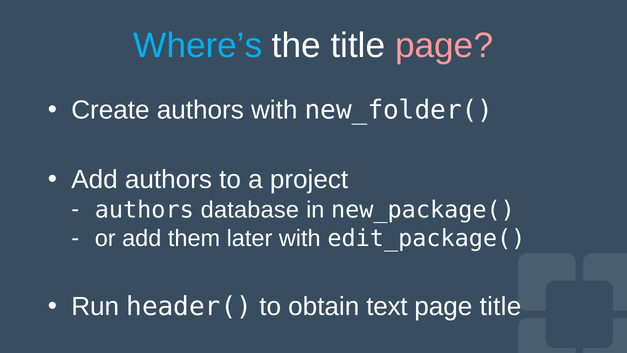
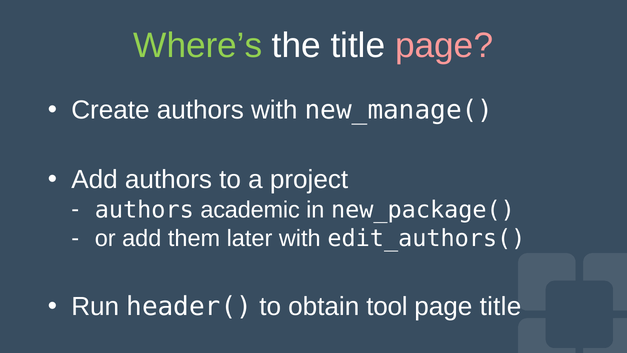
Where’s colour: light blue -> light green
new_folder(: new_folder( -> new_manage(
database: database -> academic
edit_package(: edit_package( -> edit_authors(
text: text -> tool
